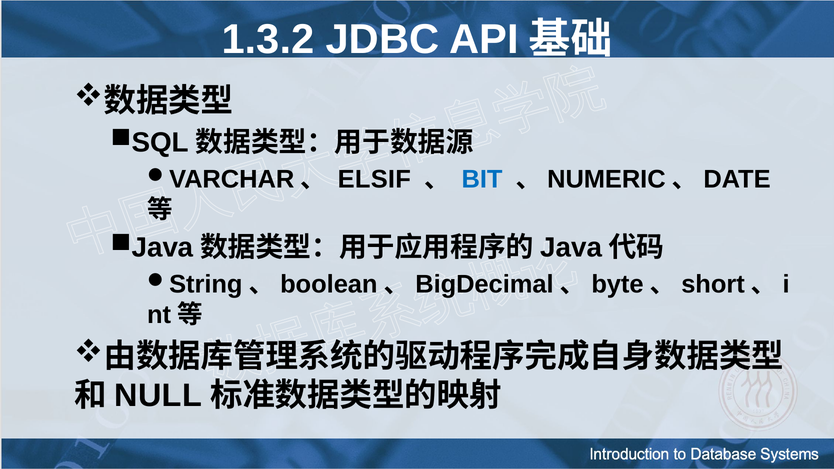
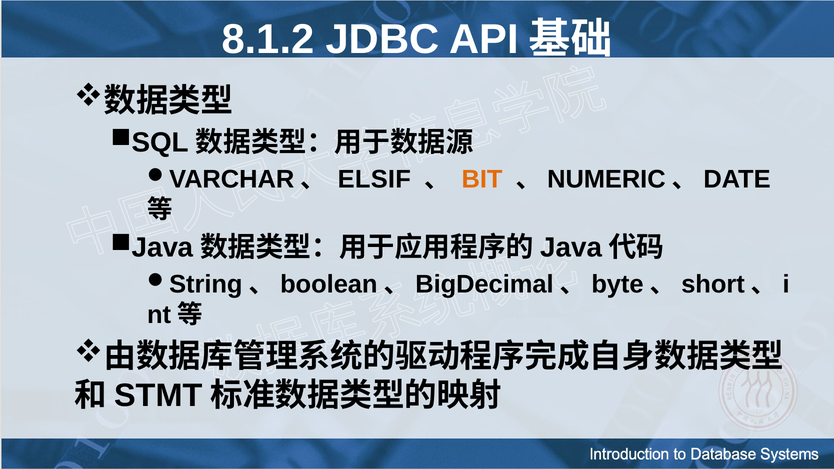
1.3.2: 1.3.2 -> 8.1.2
BIT colour: blue -> orange
NULL: NULL -> STMT
